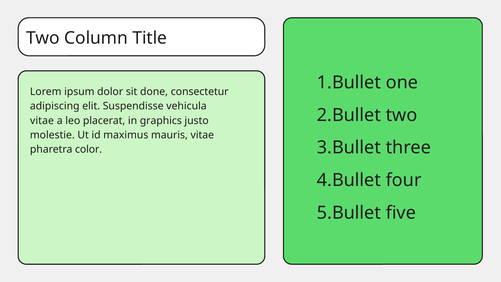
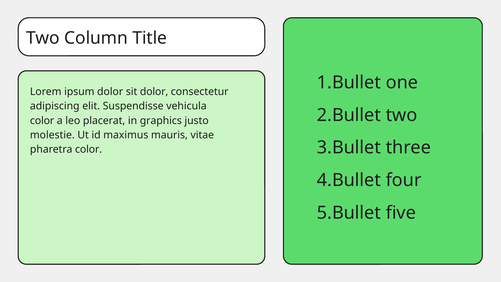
sit done: done -> dolor
vitae at (42, 120): vitae -> color
